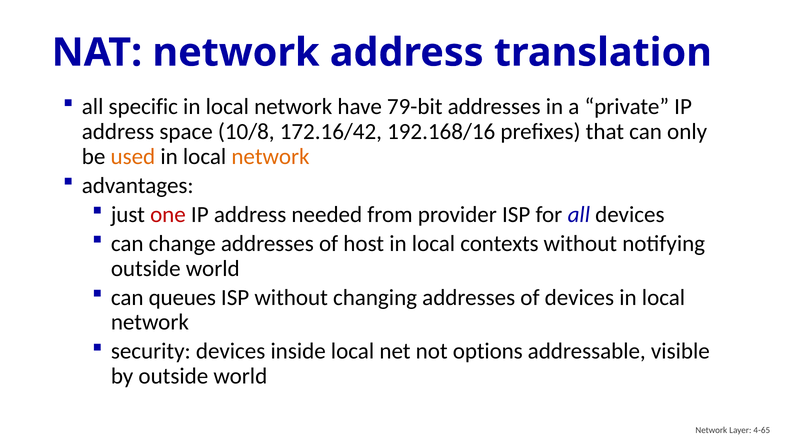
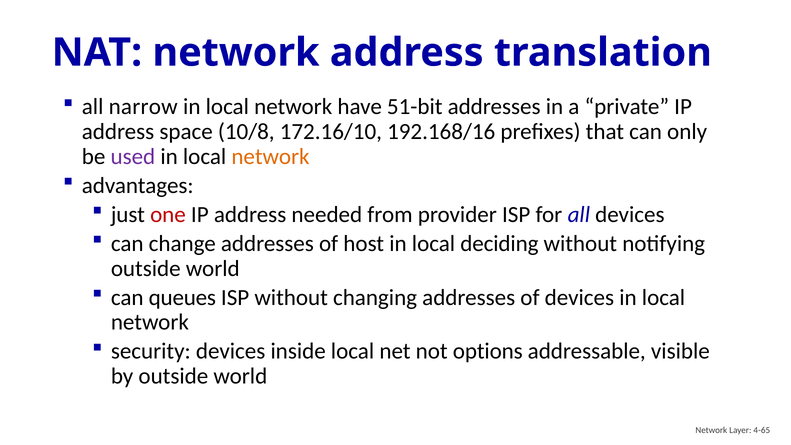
specific: specific -> narrow
79-bit: 79-bit -> 51-bit
172.16/42: 172.16/42 -> 172.16/10
used colour: orange -> purple
contexts: contexts -> deciding
